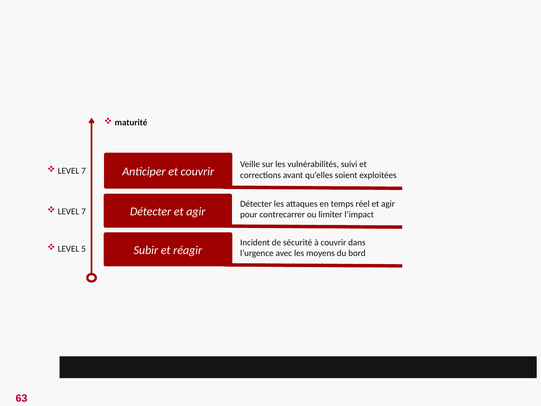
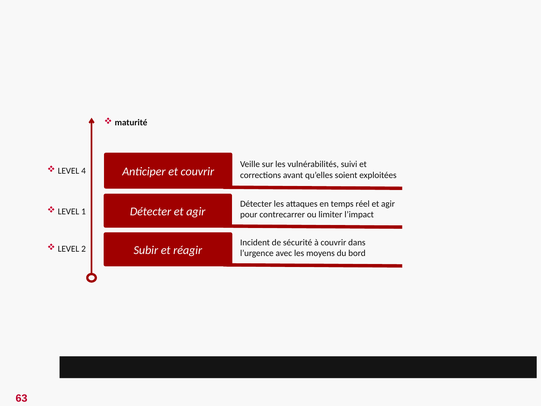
7 at (84, 171): 7 -> 4
7 at (84, 211): 7 -> 1
5: 5 -> 2
